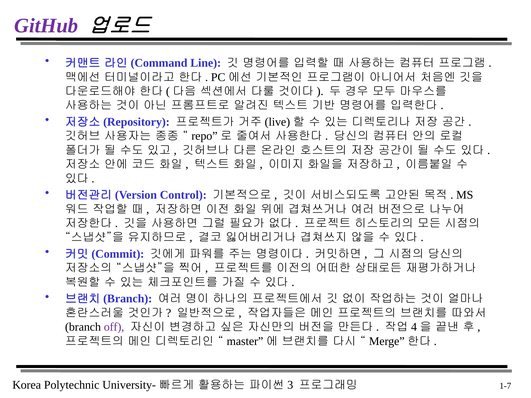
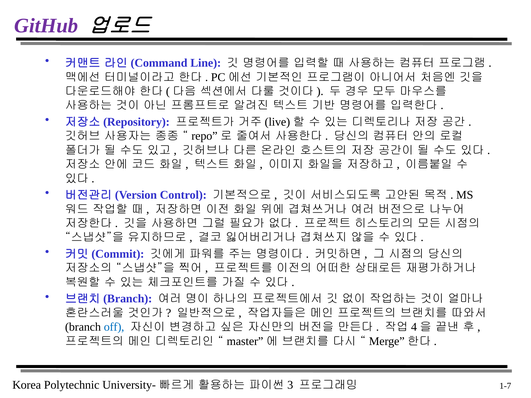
off colour: purple -> blue
